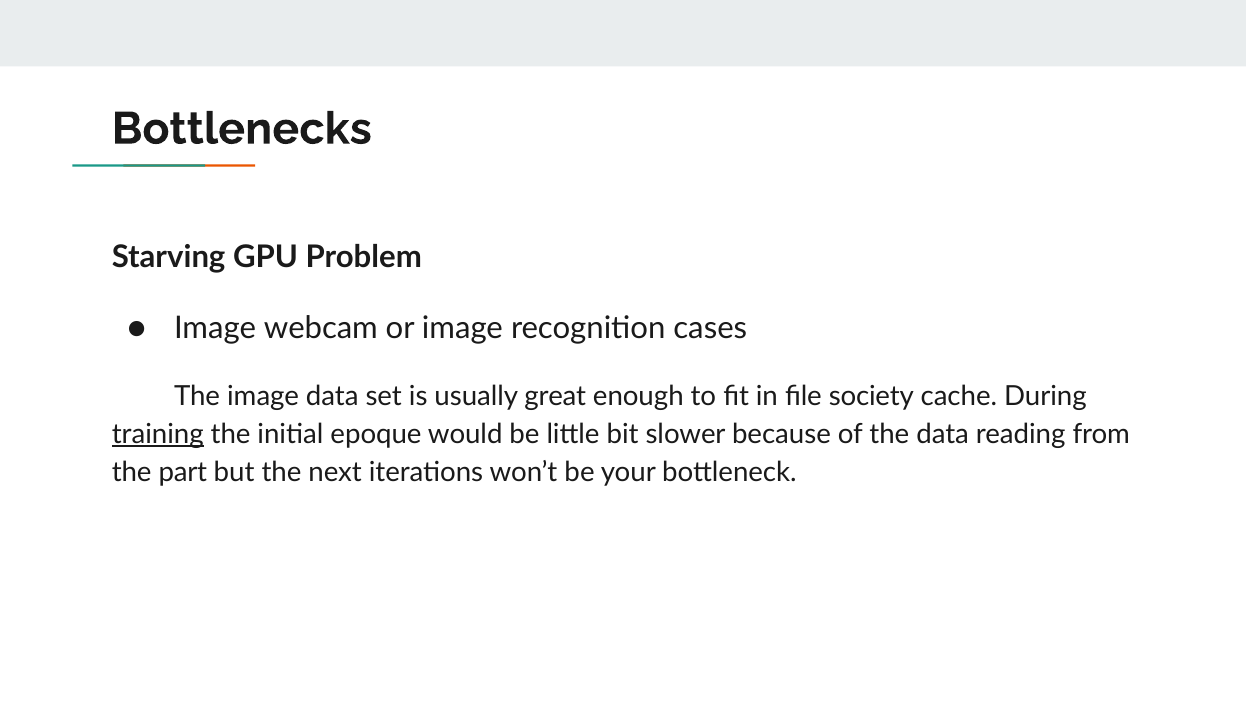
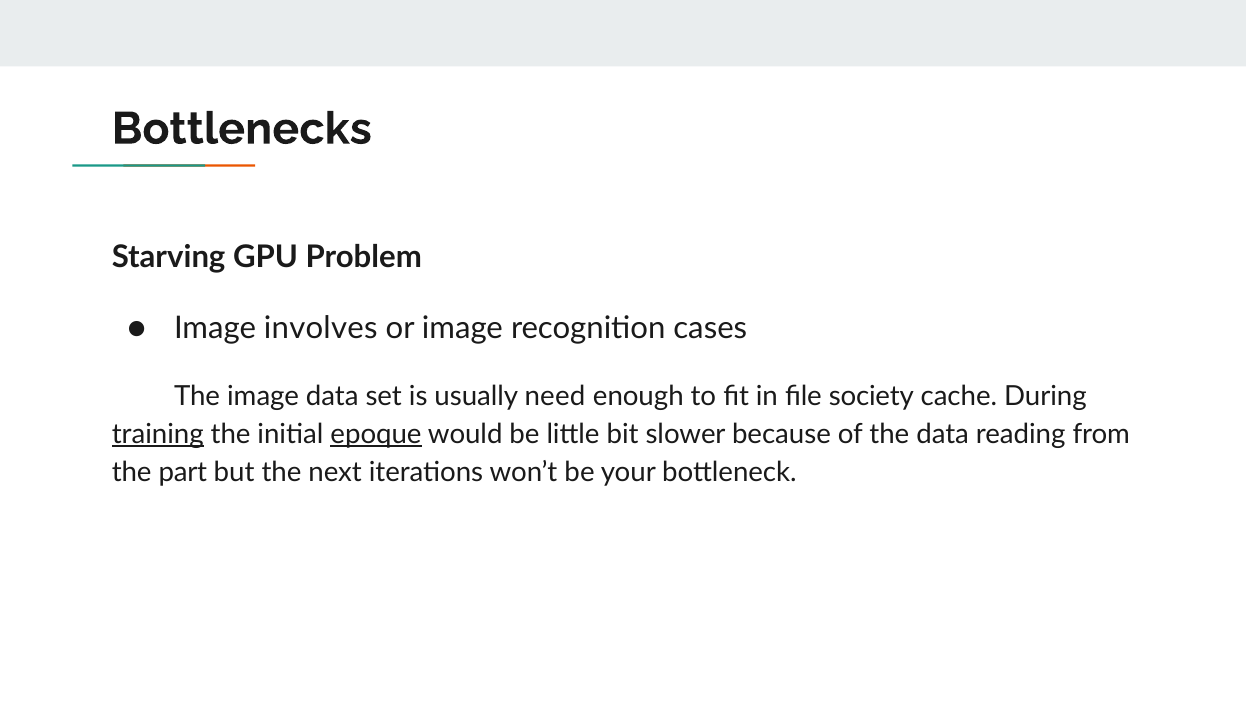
webcam: webcam -> involves
great: great -> need
epoque underline: none -> present
